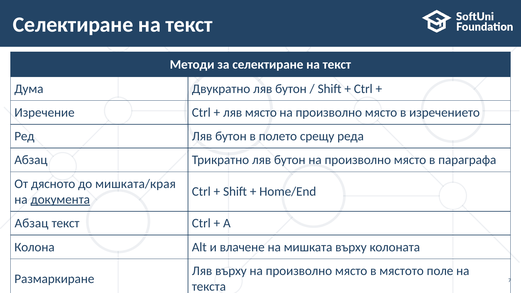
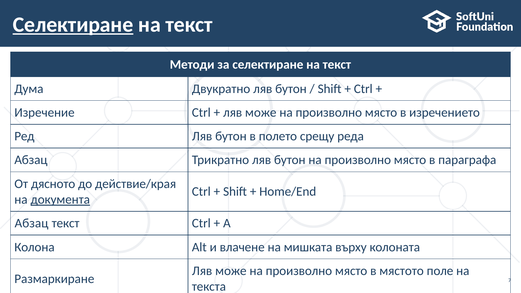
Селектиране at (73, 25) underline: none -> present
място at (261, 113): място -> може
мишката/края: мишката/края -> действие/края
върху at (231, 271): върху -> може
